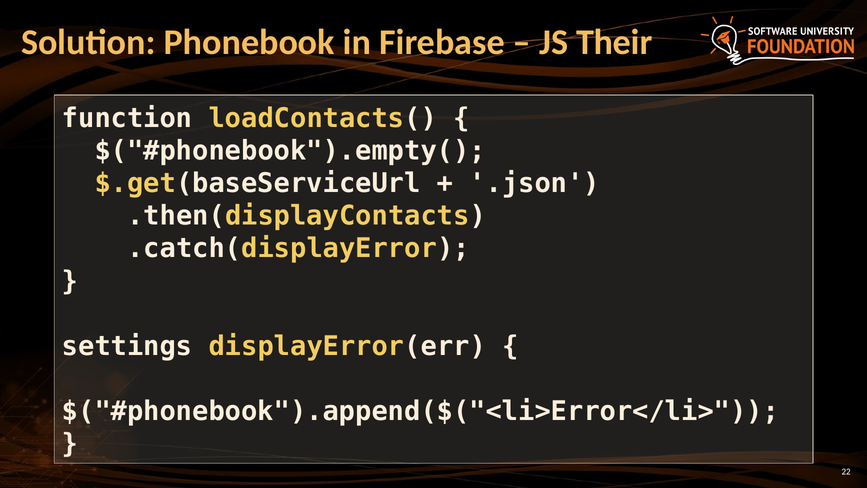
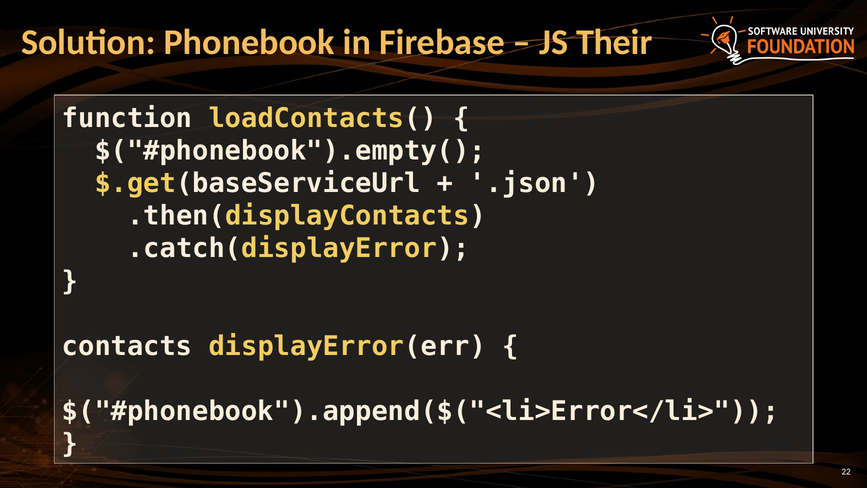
settings: settings -> contacts
